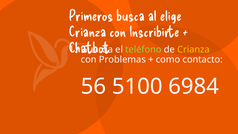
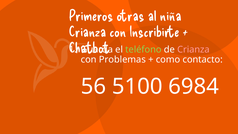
busca: busca -> otras
elige: elige -> niña
Crianza at (193, 49) colour: yellow -> pink
